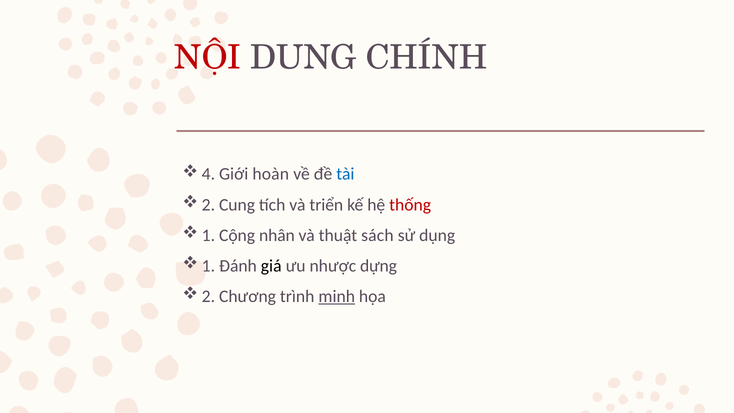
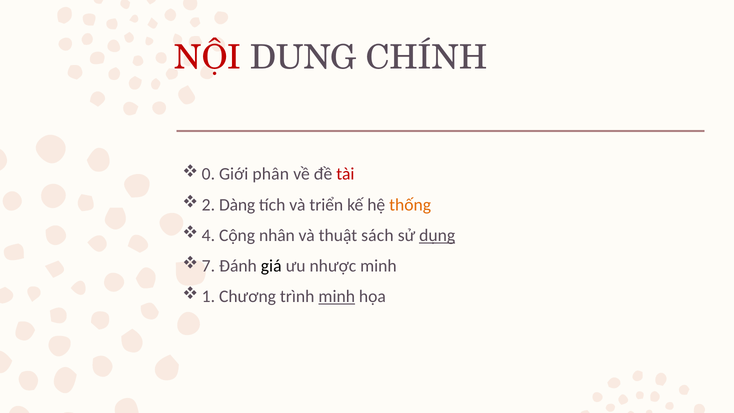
4: 4 -> 0
hoàn: hoàn -> phân
tài colour: blue -> red
Cung: Cung -> Dàng
thống colour: red -> orange
1 at (208, 235): 1 -> 4
dụng underline: none -> present
1 at (208, 266): 1 -> 7
nhược dựng: dựng -> minh
2 at (208, 296): 2 -> 1
